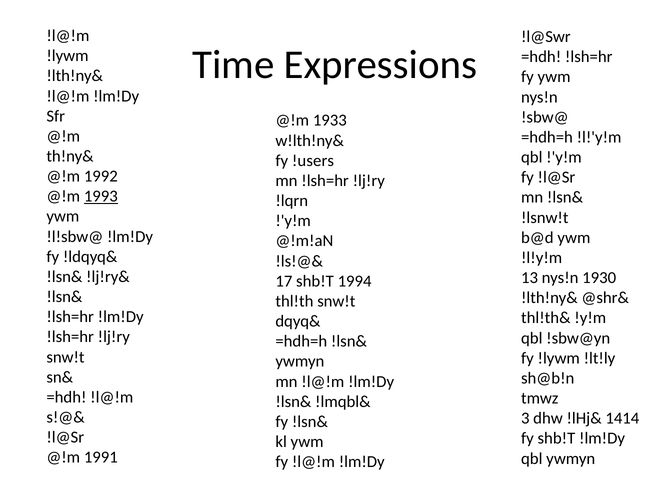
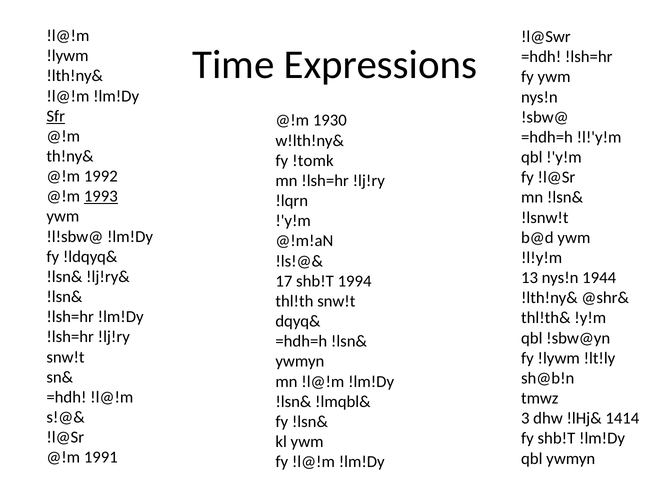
Sfr underline: none -> present
1933: 1933 -> 1930
!users: !users -> !tomk
1930: 1930 -> 1944
